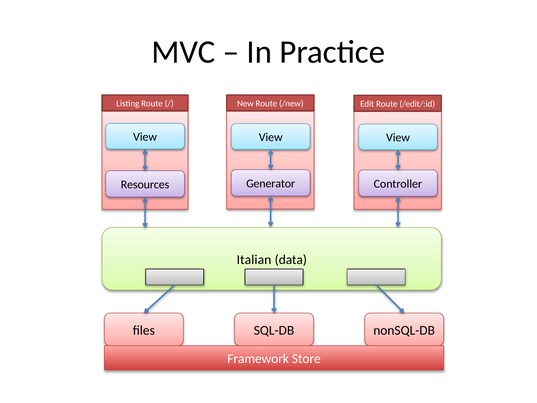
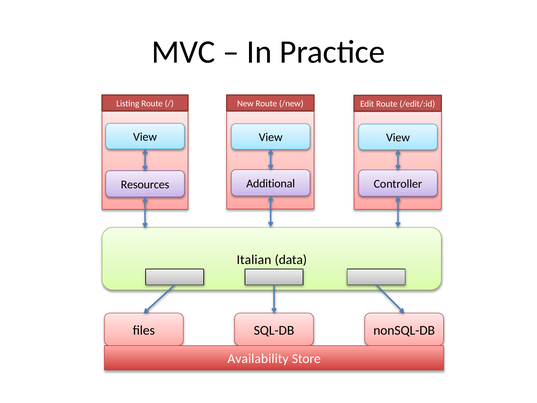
Generator: Generator -> Additional
Framework: Framework -> Availability
